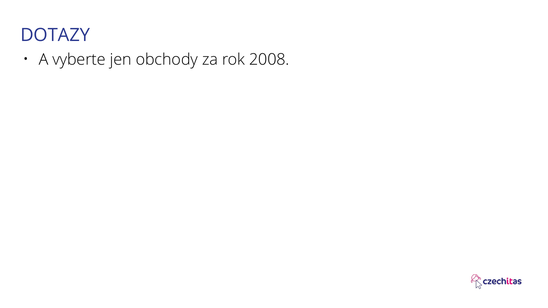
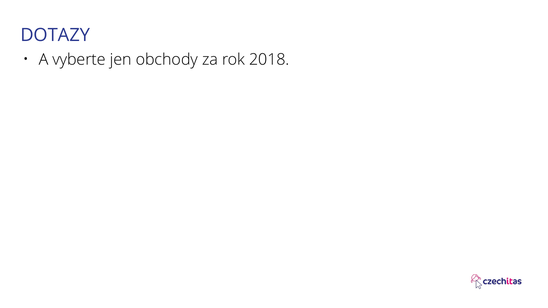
2008: 2008 -> 2018
